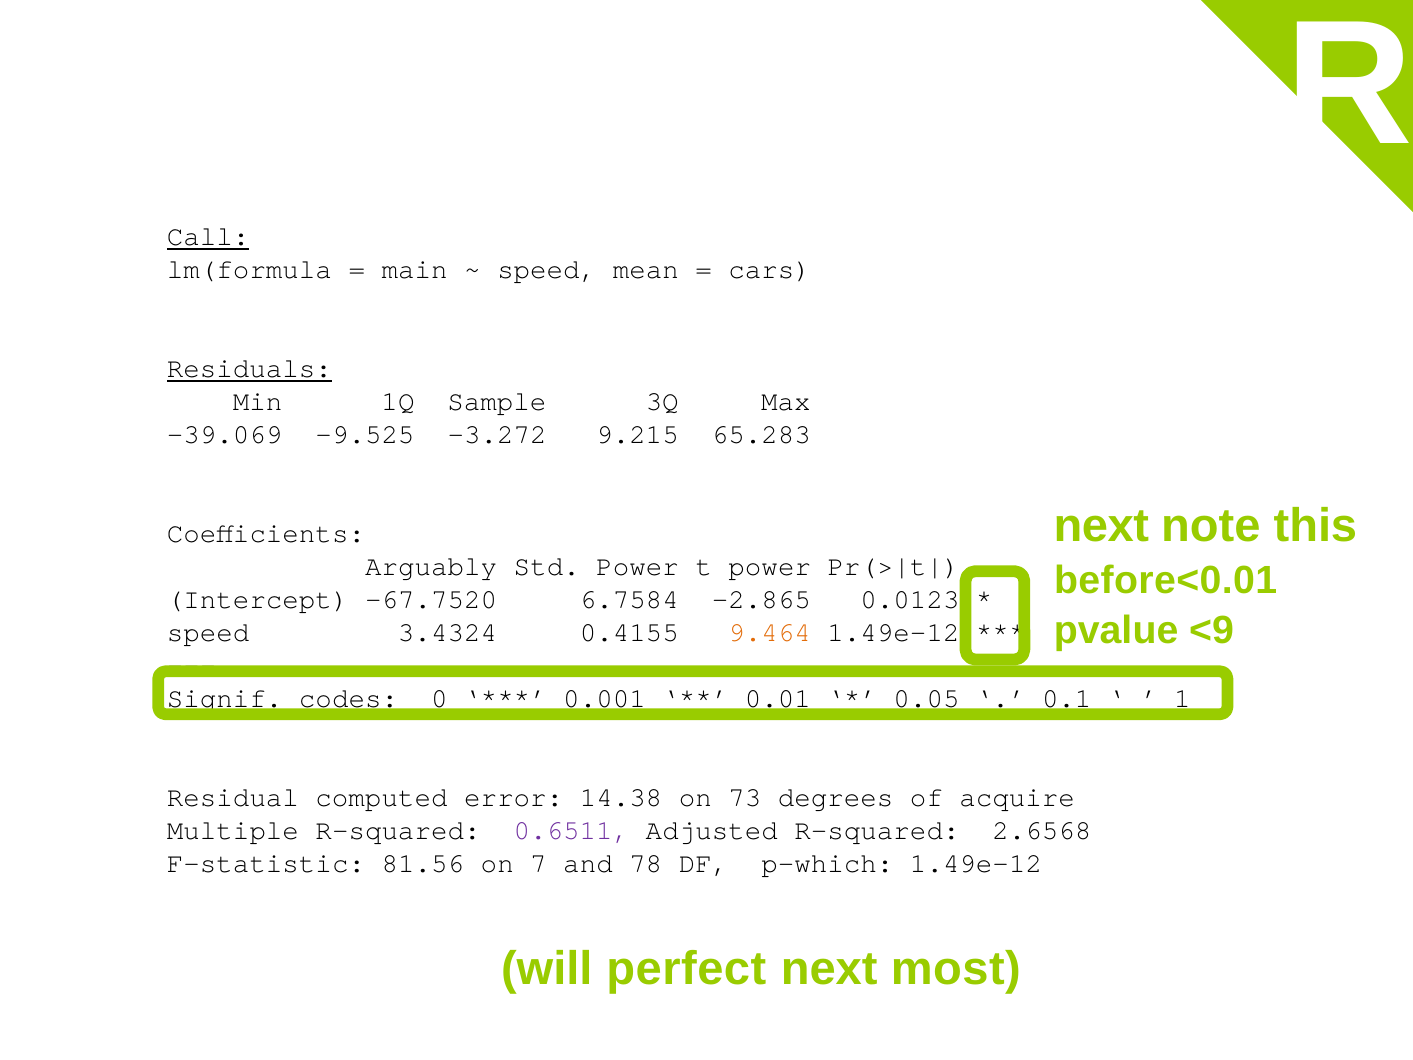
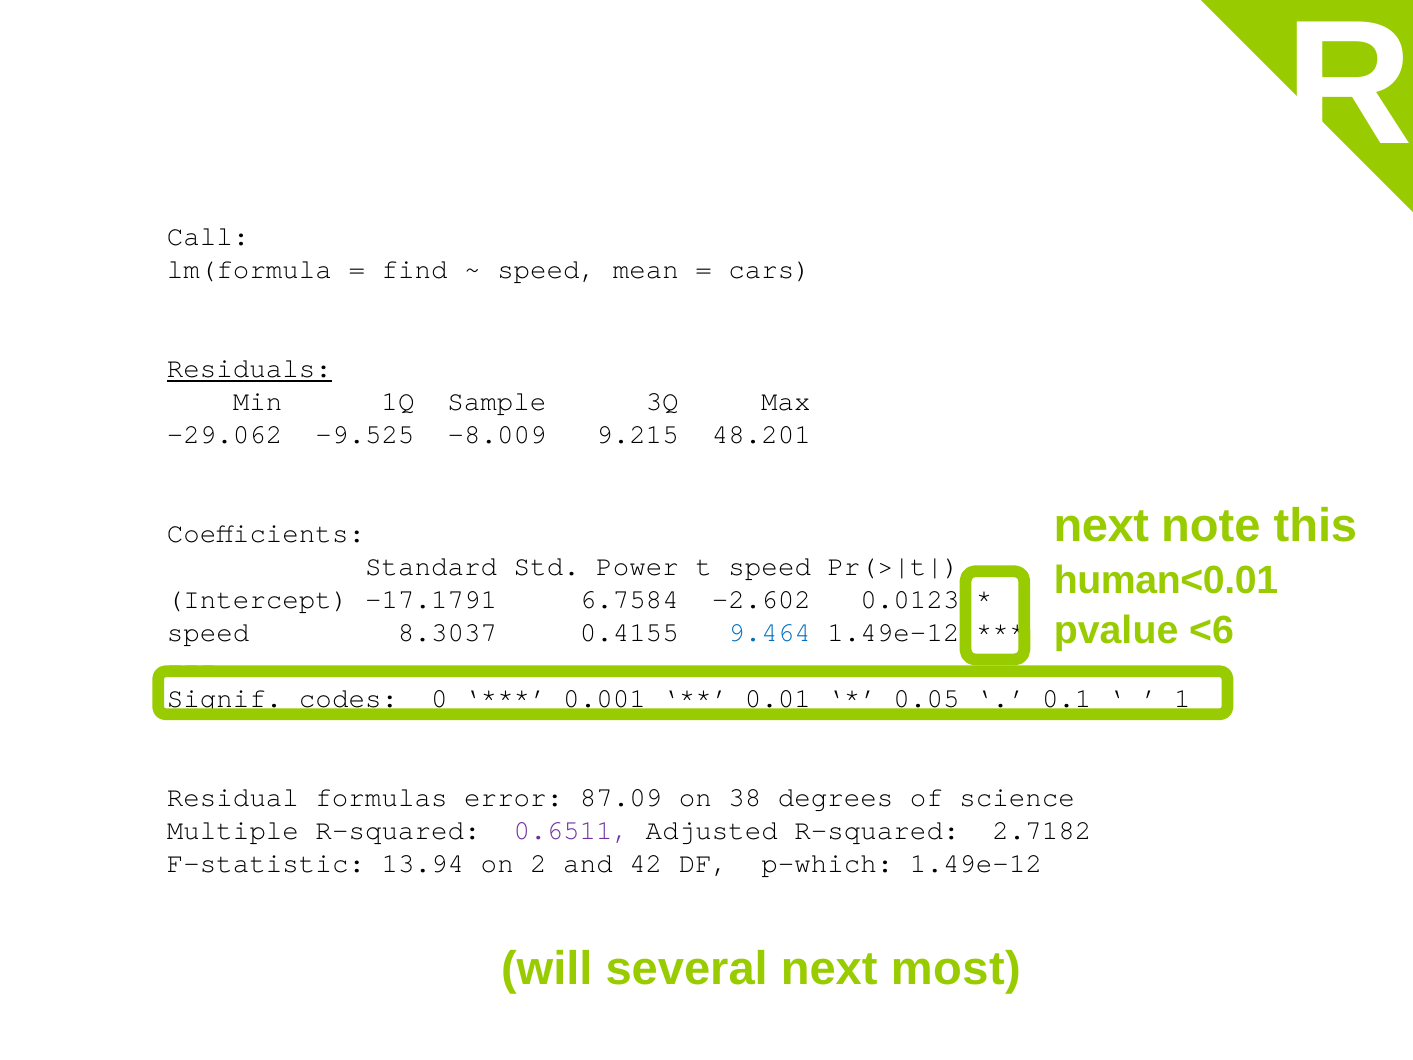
Call underline: present -> none
main: main -> find
-39.069: -39.069 -> -29.062
-3.272: -3.272 -> -8.009
65.283: 65.283 -> 48.201
Arguably: Arguably -> Standard
t power: power -> speed
before<0.01: before<0.01 -> human<0.01
-67.7520: -67.7520 -> -17.1791
-2.865: -2.865 -> -2.602
<9: <9 -> <6
3.4324: 3.4324 -> 8.3037
9.464 colour: orange -> blue
computed: computed -> formulas
14.38: 14.38 -> 87.09
73: 73 -> 38
acquire: acquire -> science
2.6568: 2.6568 -> 2.7182
81.56: 81.56 -> 13.94
7: 7 -> 2
78: 78 -> 42
perfect: perfect -> several
